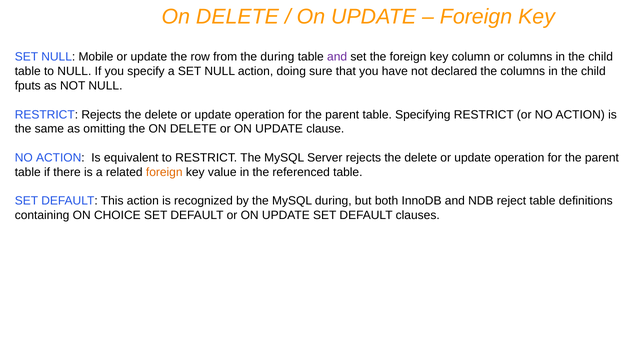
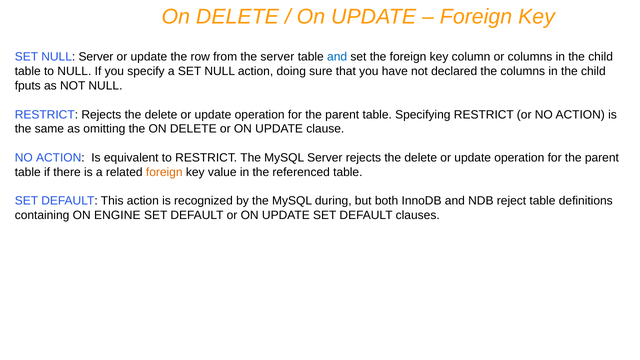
NULL Mobile: Mobile -> Server
the during: during -> server
and at (337, 57) colour: purple -> blue
CHOICE: CHOICE -> ENGINE
